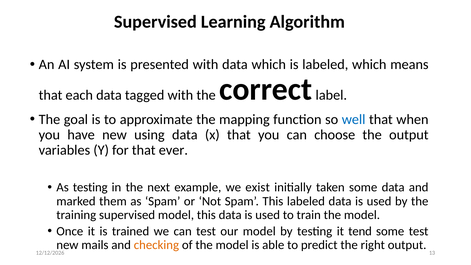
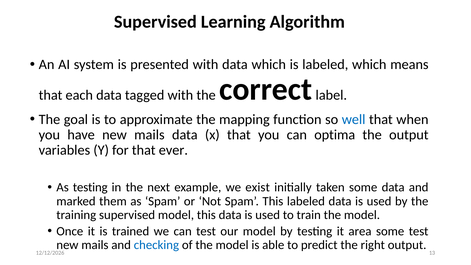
have new using: using -> mails
choose: choose -> optima
tend: tend -> area
checking colour: orange -> blue
